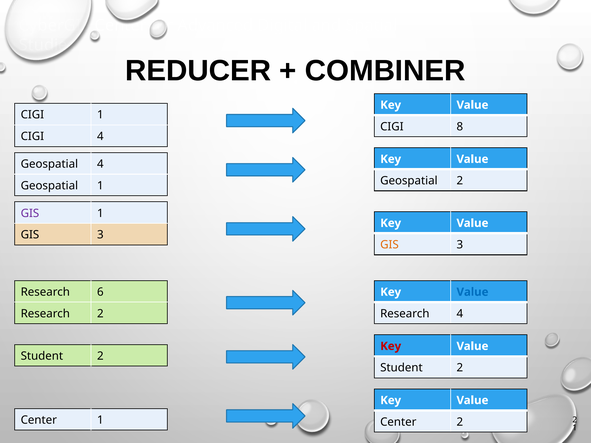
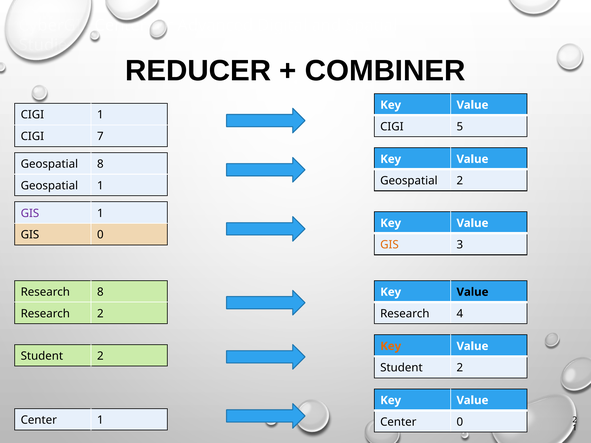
8: 8 -> 5
CIGI 4: 4 -> 7
Geospatial 4: 4 -> 8
3 at (100, 235): 3 -> 0
Research 6: 6 -> 8
Value at (472, 292) colour: blue -> black
Key at (391, 346) colour: red -> orange
Center 2: 2 -> 0
